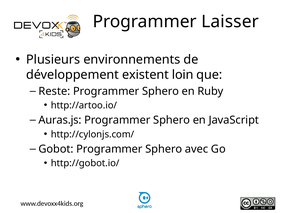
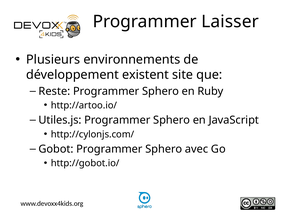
loin: loin -> site
Auras.js: Auras.js -> Utiles.js
